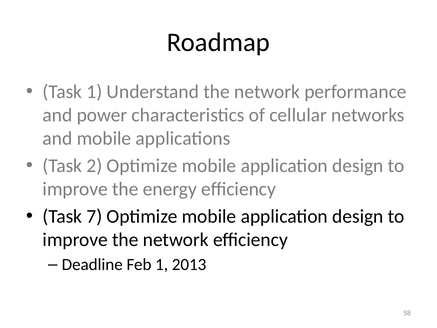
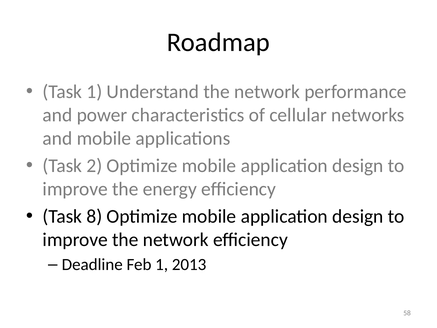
7: 7 -> 8
